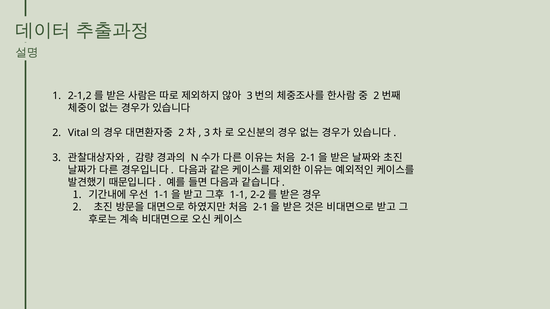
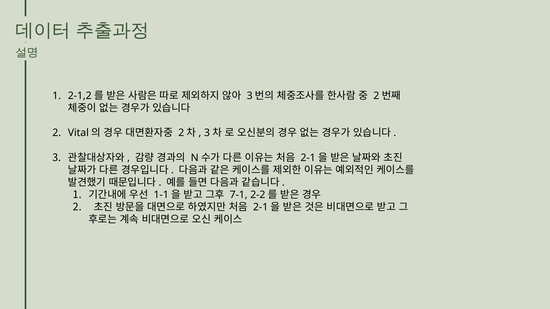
1-1: 1-1 -> 7-1
